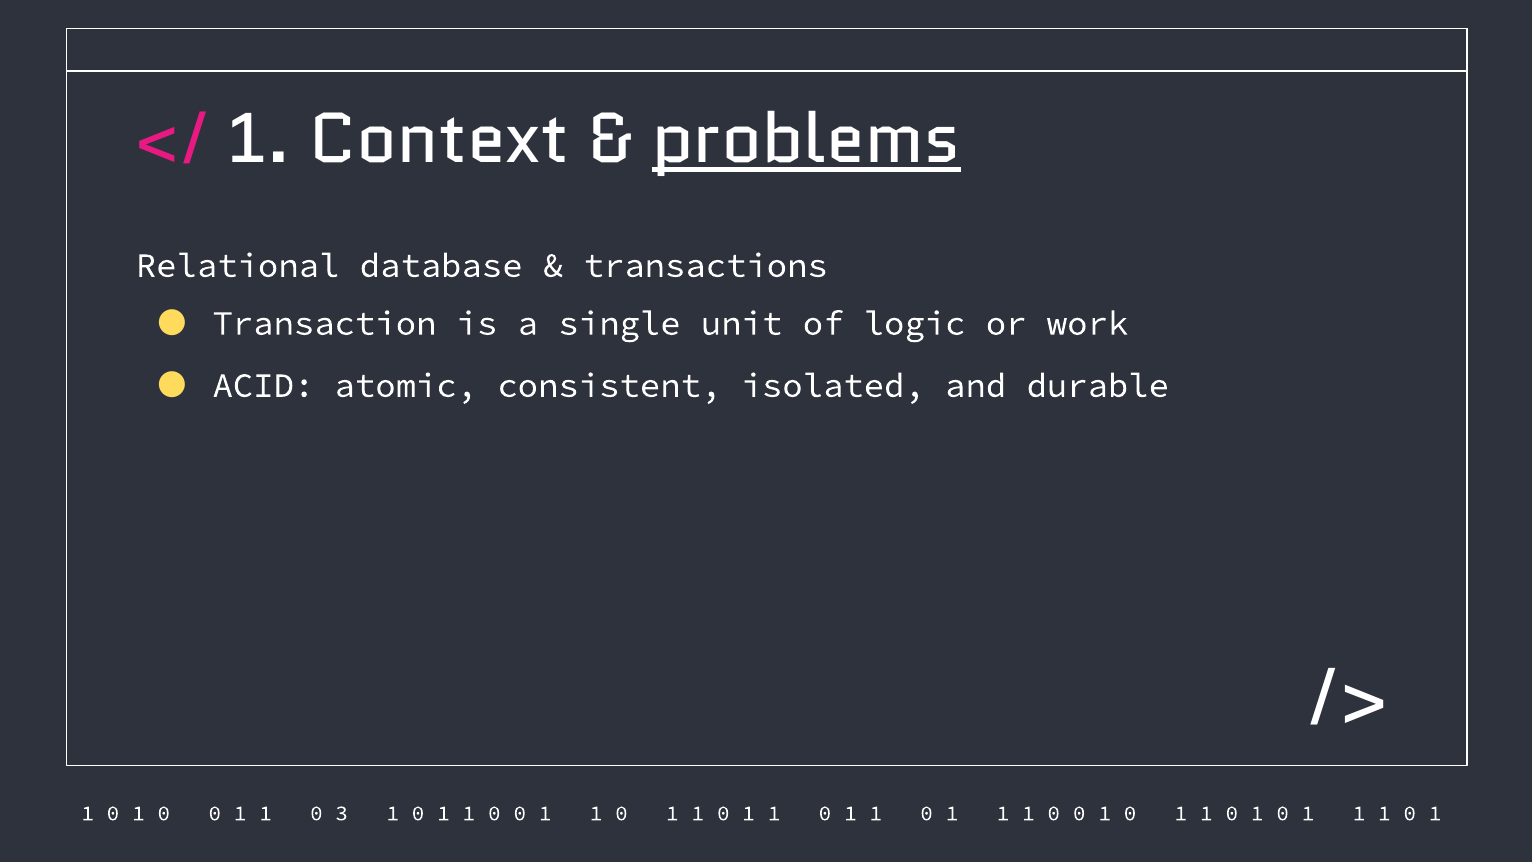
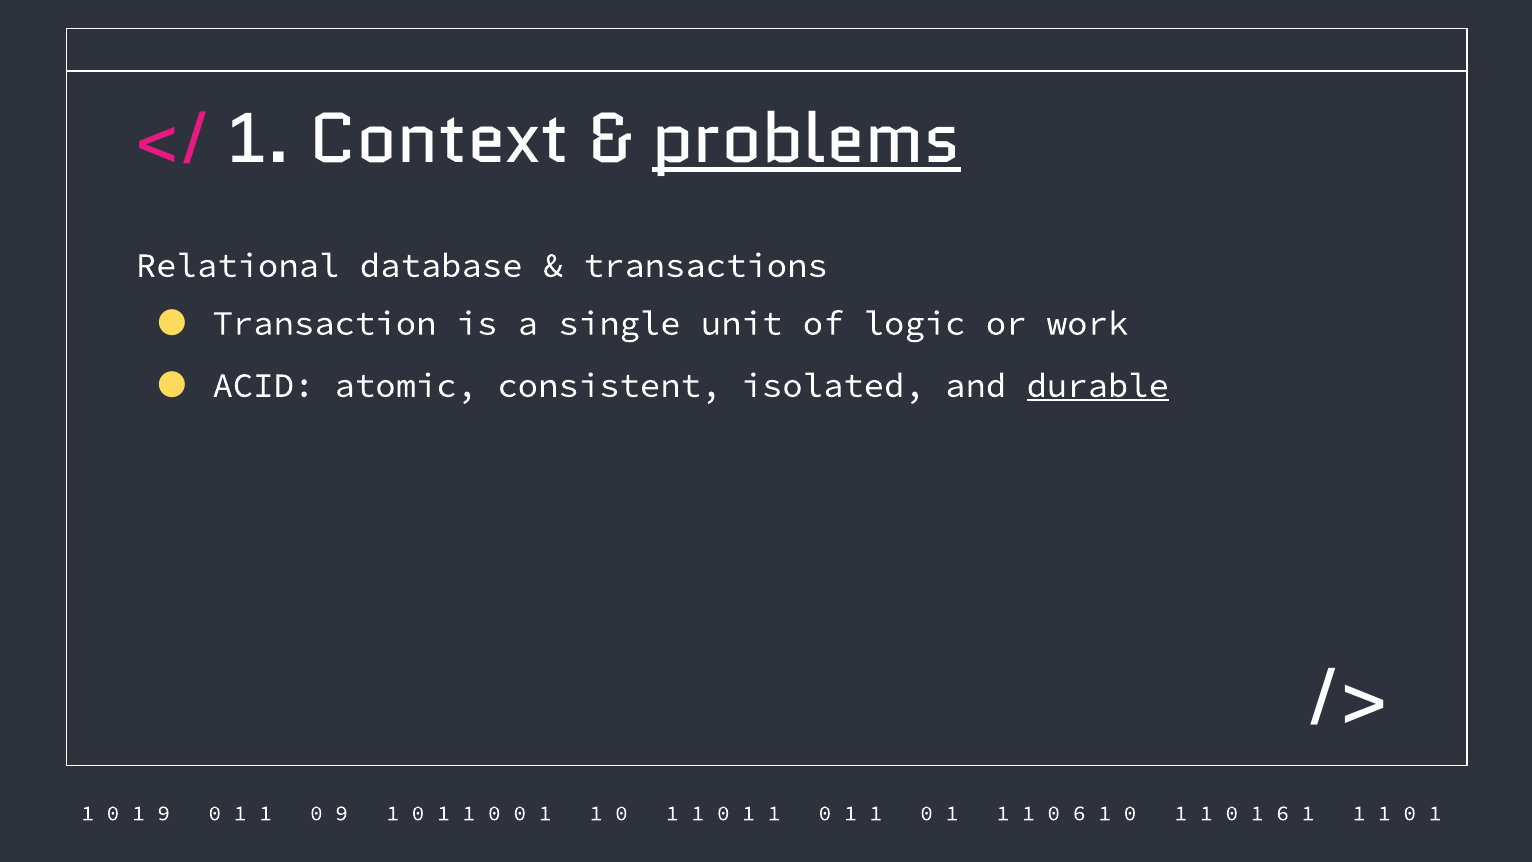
durable underline: none -> present
0 at (164, 813): 0 -> 9
3 at (342, 813): 3 -> 9
0 at (1079, 813): 0 -> 6
0 at (1283, 813): 0 -> 6
